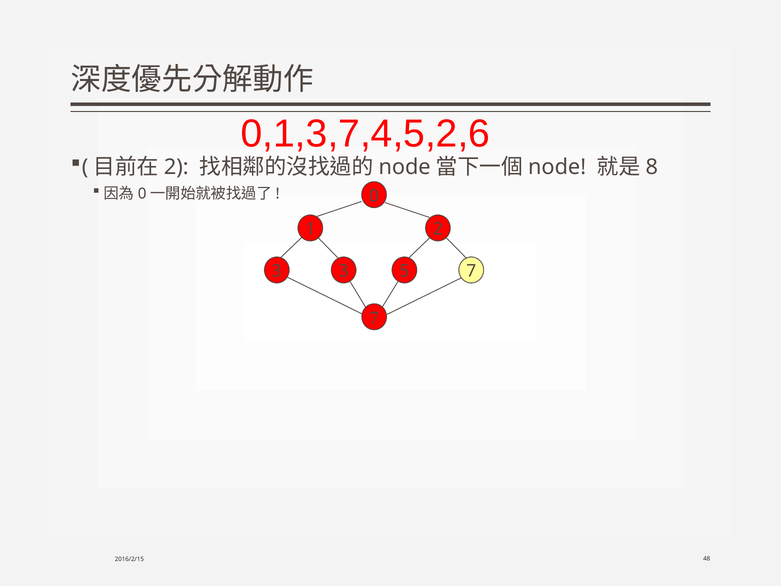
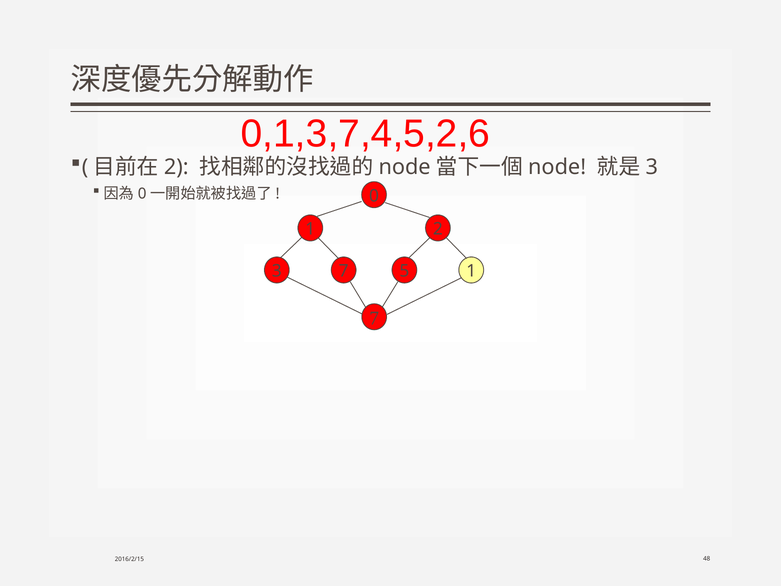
8 at (652, 167): 8 -> 3
3 3: 3 -> 7
5 7: 7 -> 1
